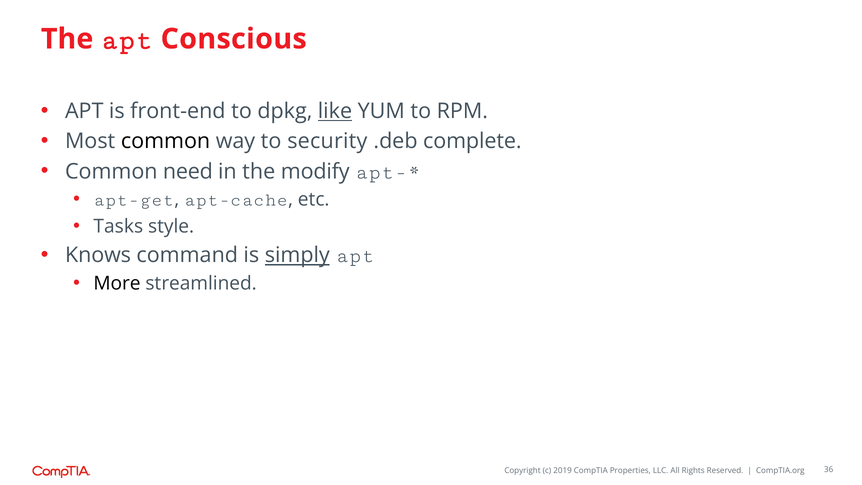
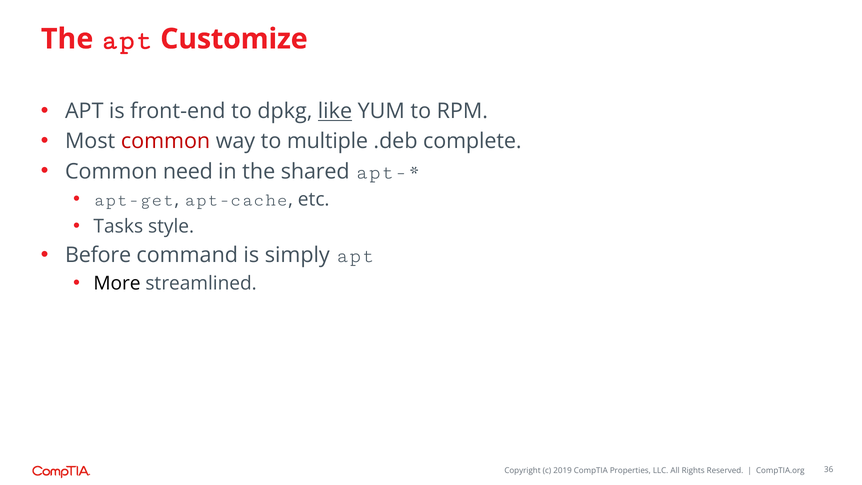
Conscious: Conscious -> Customize
common at (166, 141) colour: black -> red
security: security -> multiple
modify: modify -> shared
Knows: Knows -> Before
simply underline: present -> none
